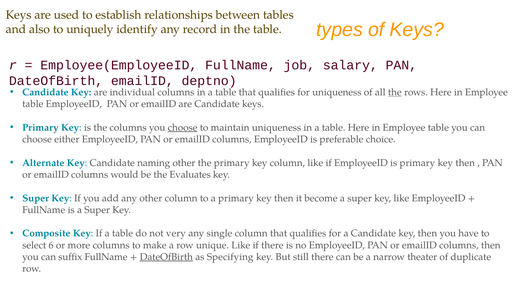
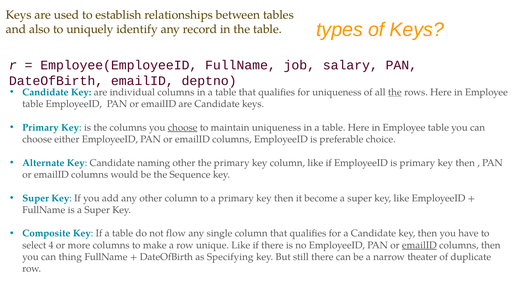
Evaluates: Evaluates -> Sequence
very: very -> flow
6: 6 -> 4
emailID at (419, 245) underline: none -> present
suffix: suffix -> thing
DateOfBirth at (166, 257) underline: present -> none
